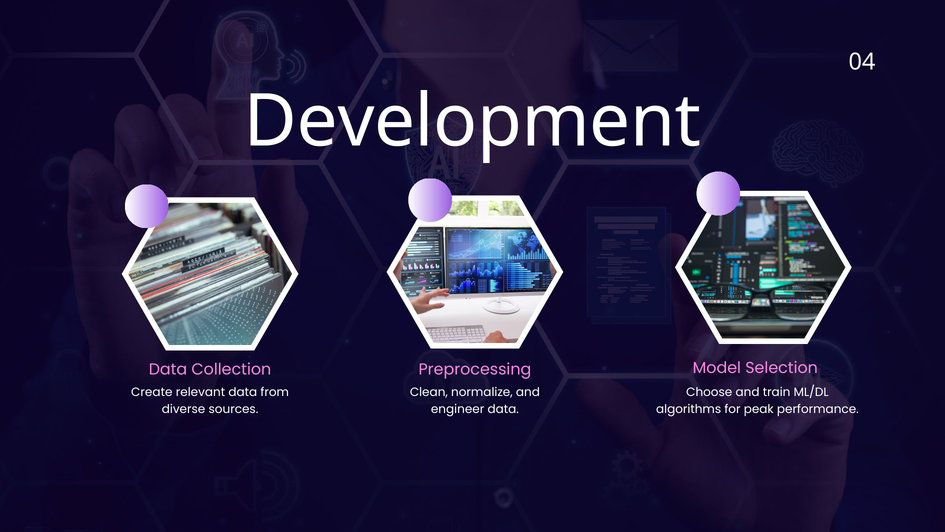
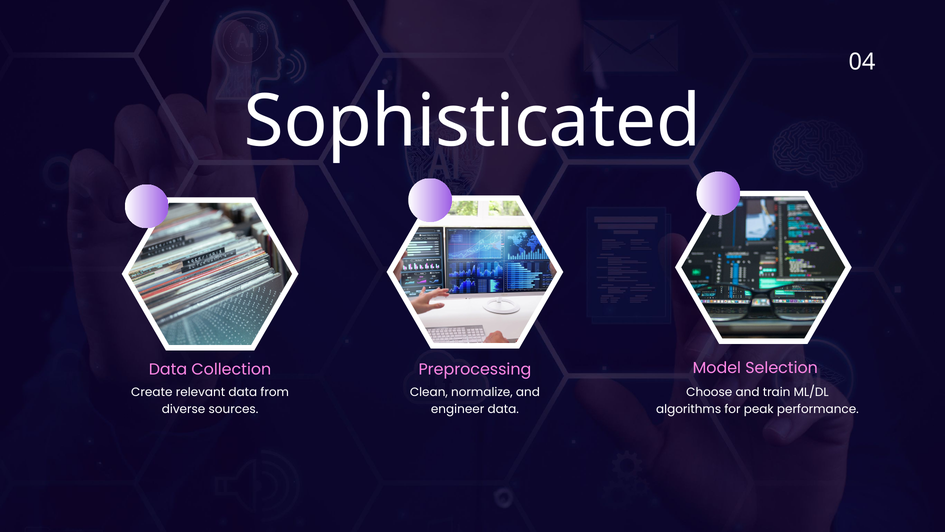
Development: Development -> Sophisticated
